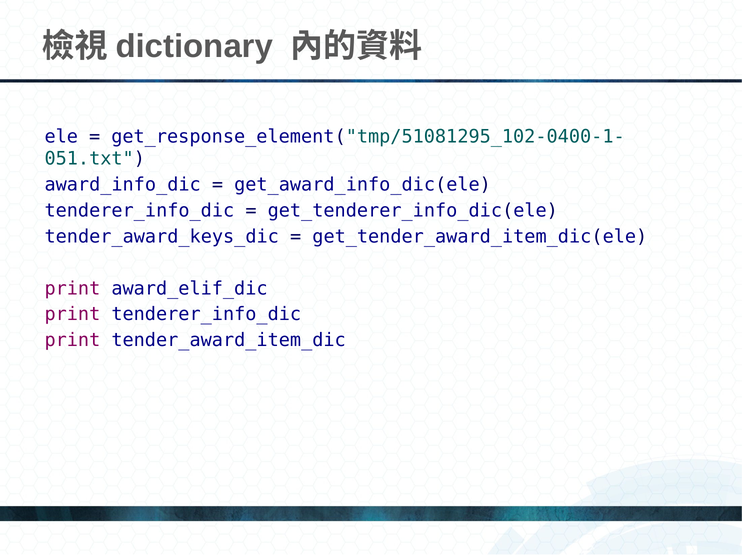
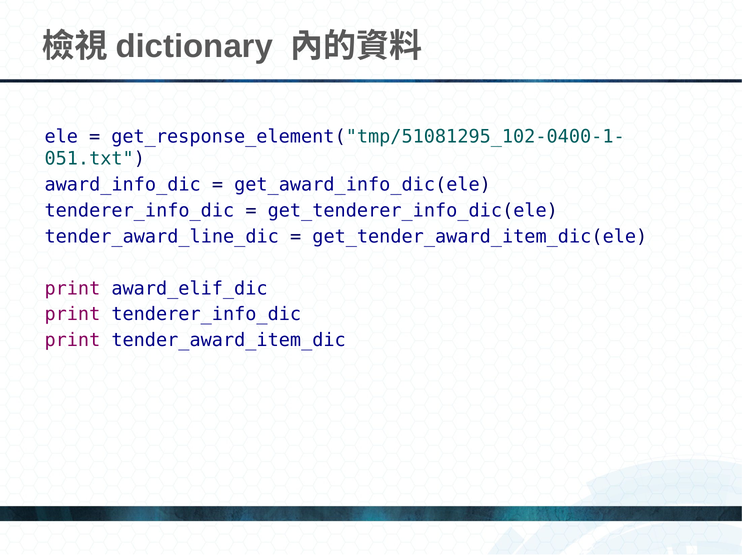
tender_award_keys_dic: tender_award_keys_dic -> tender_award_line_dic
